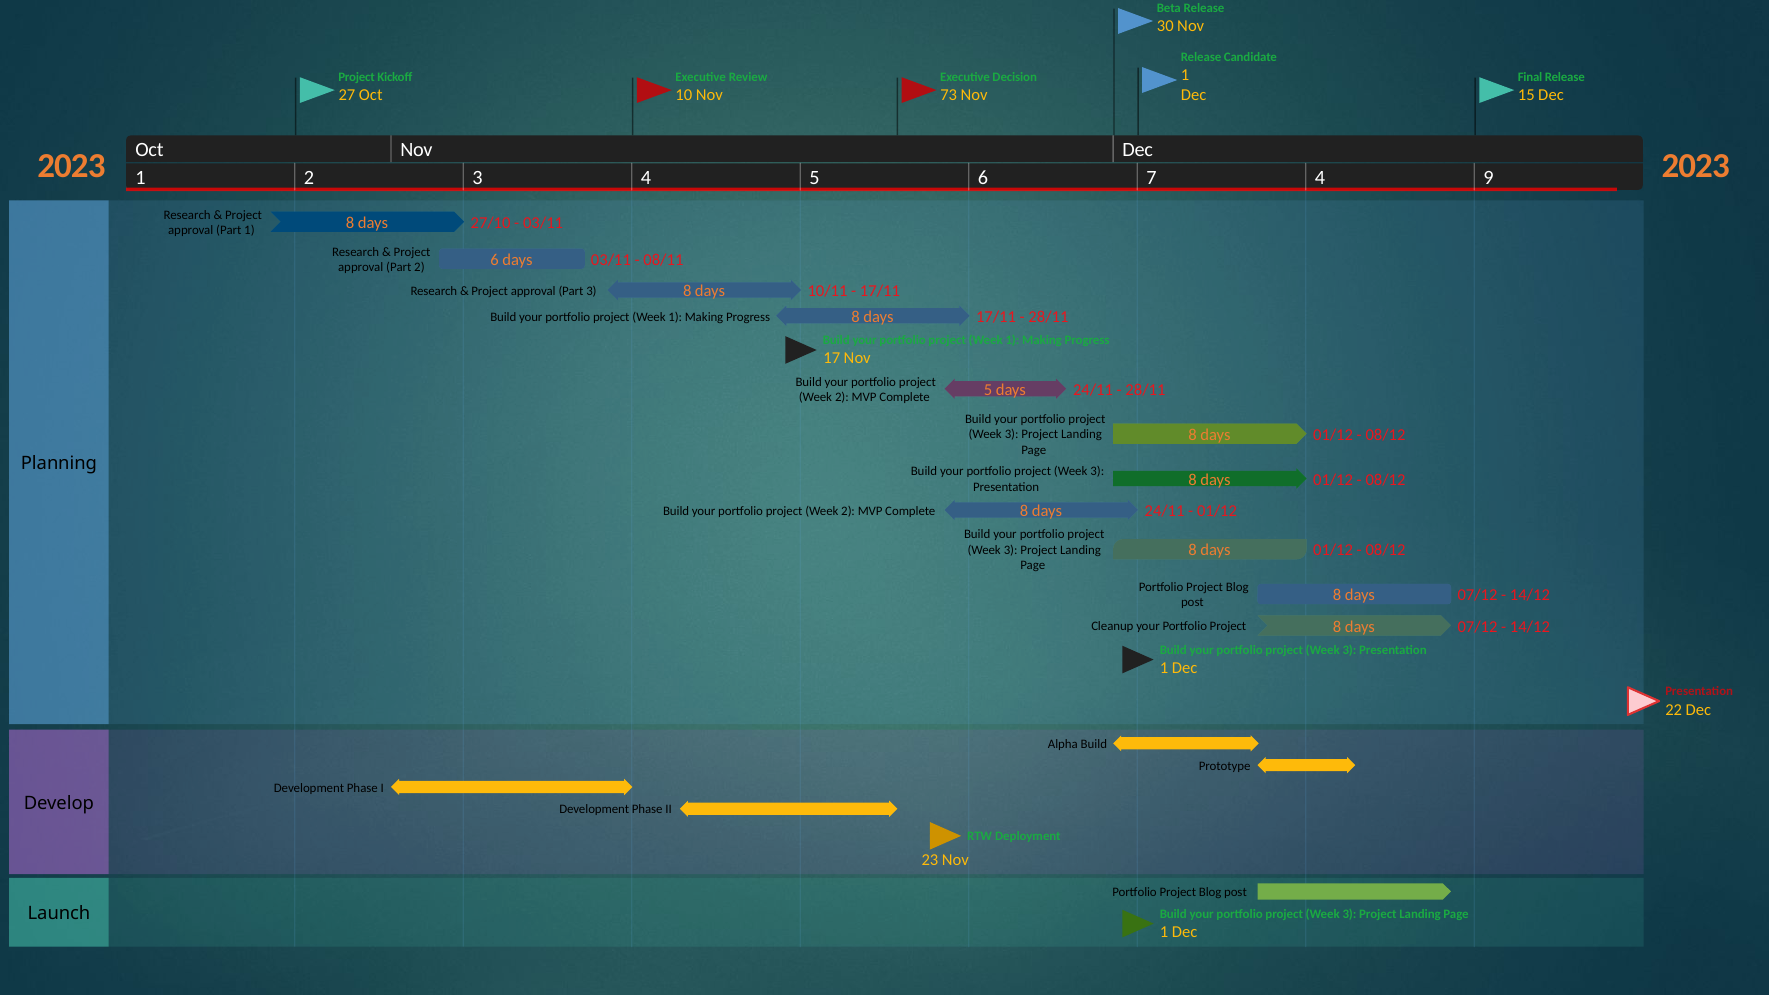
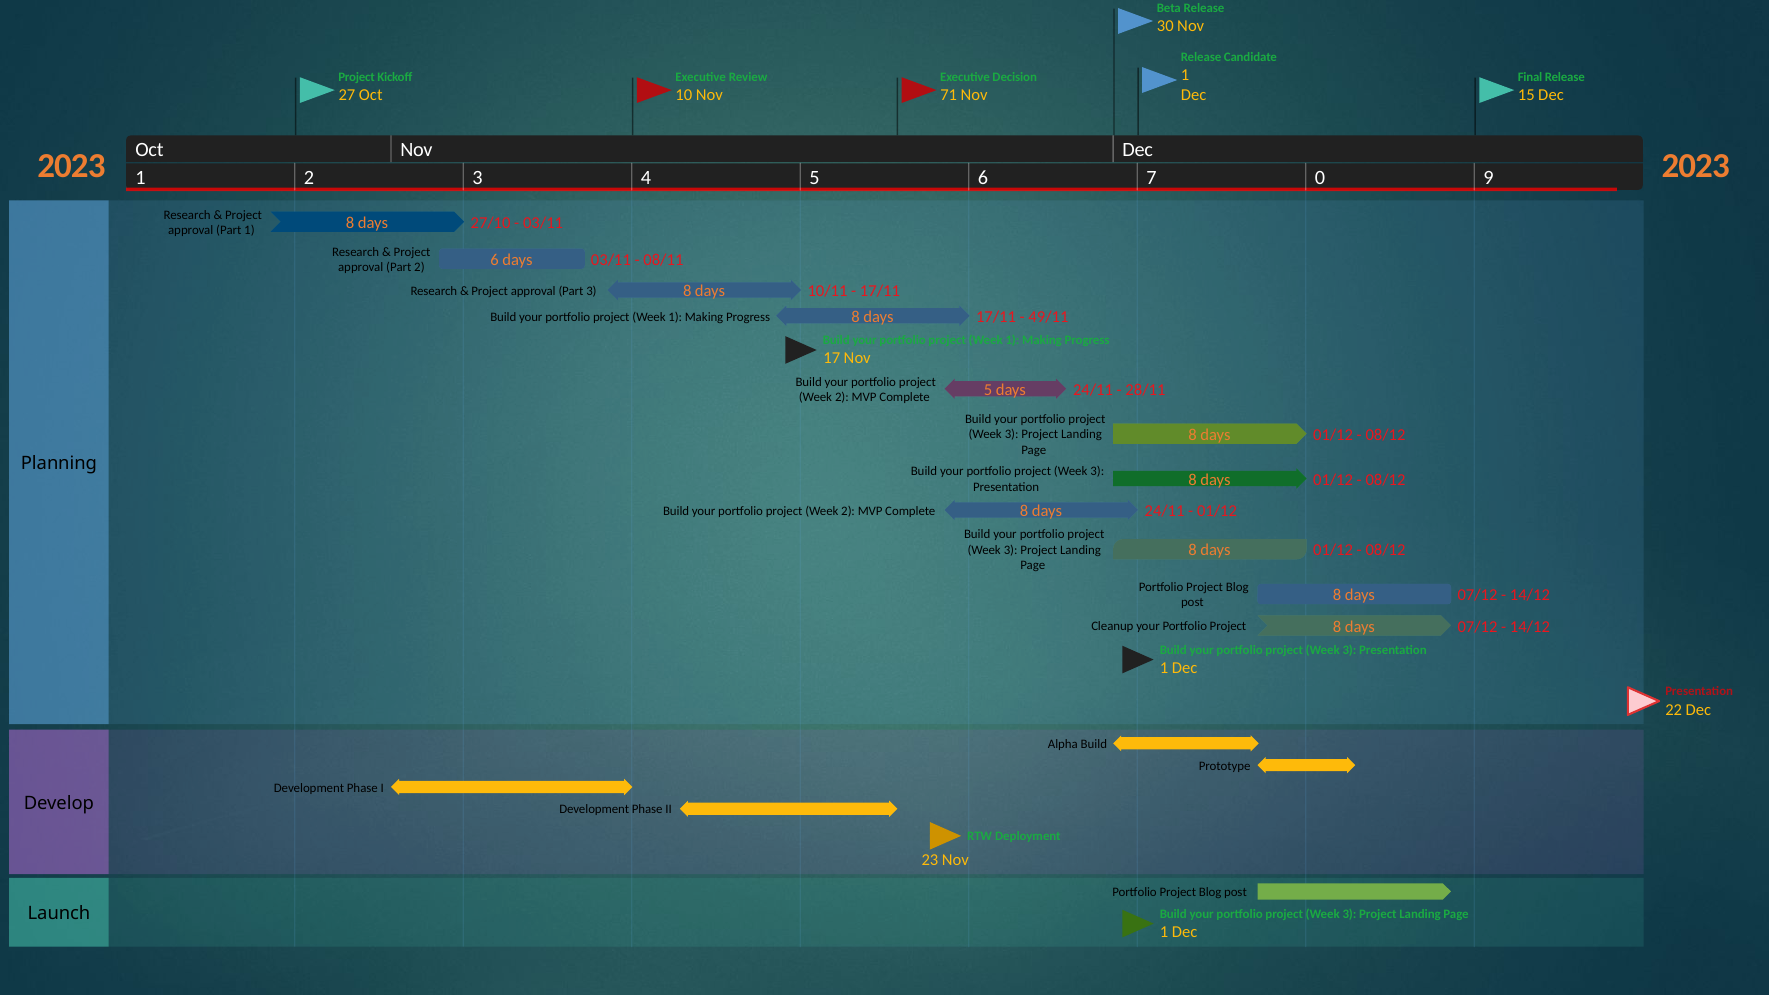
73: 73 -> 71
7 4: 4 -> 0
28/11 at (1049, 317): 28/11 -> 49/11
